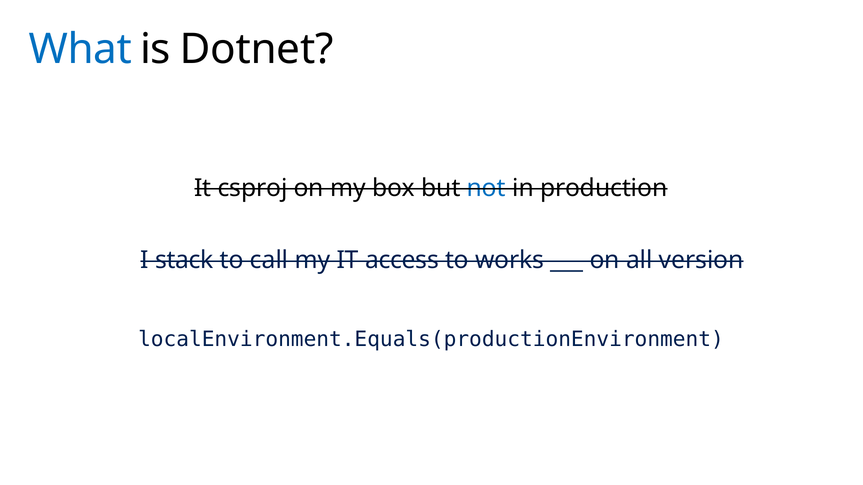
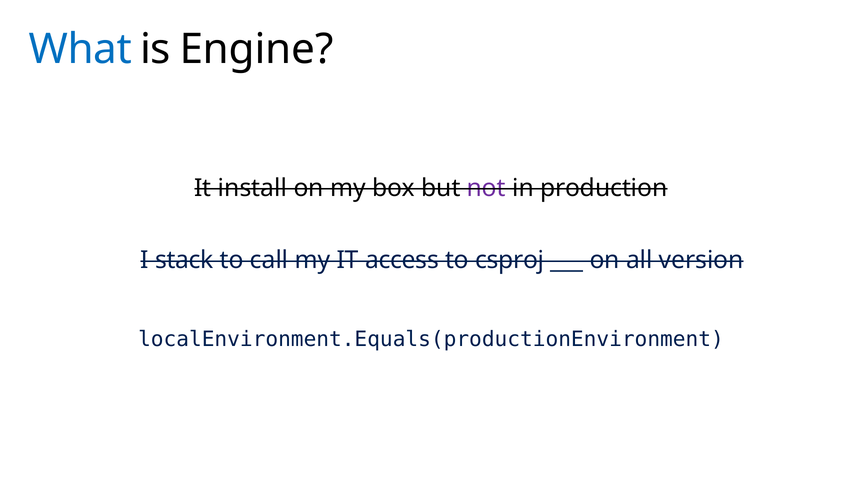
Dotnet: Dotnet -> Engine
csproj: csproj -> install
not colour: blue -> purple
works: works -> csproj
